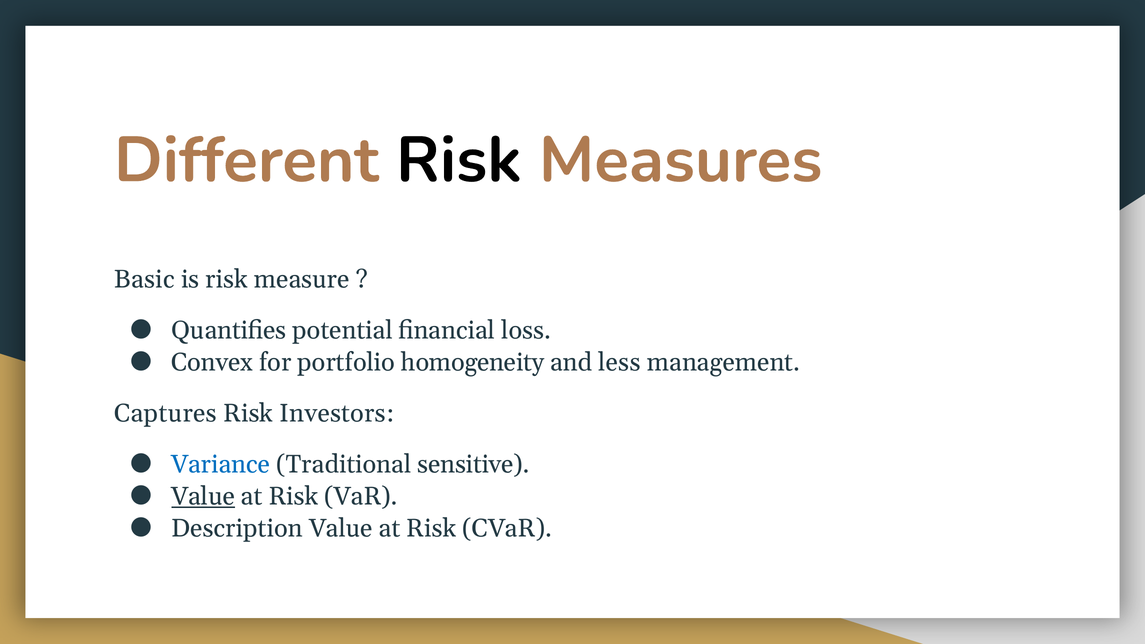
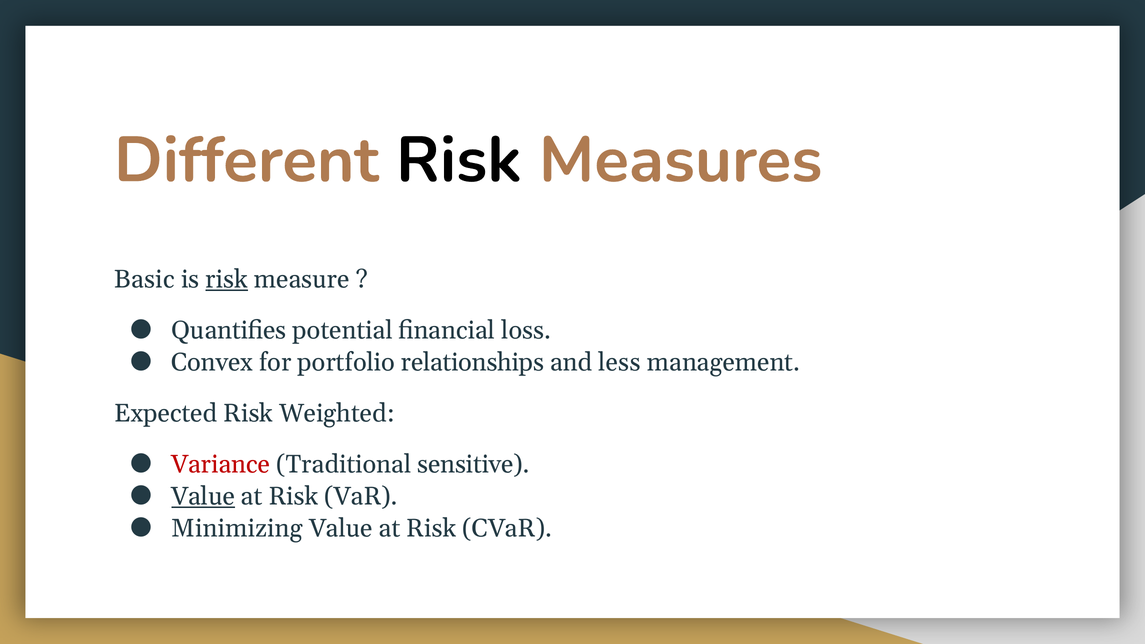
risk at (227, 279) underline: none -> present
homogeneity: homogeneity -> relationships
Captures: Captures -> Expected
Investors: Investors -> Weighted
Variance colour: blue -> red
Description: Description -> Minimizing
